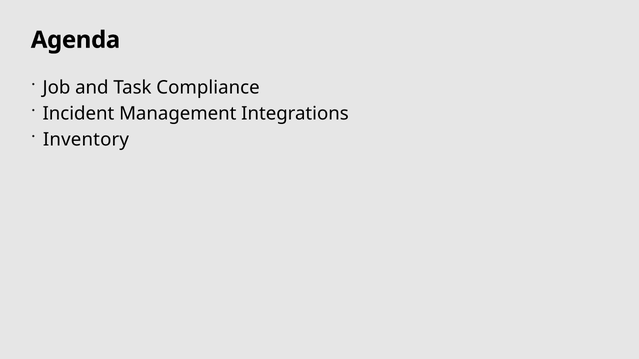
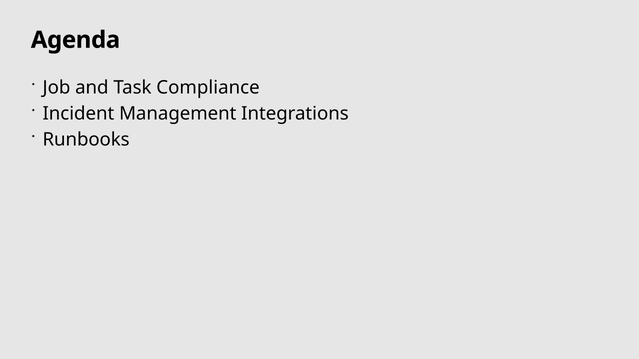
Inventory: Inventory -> Runbooks
